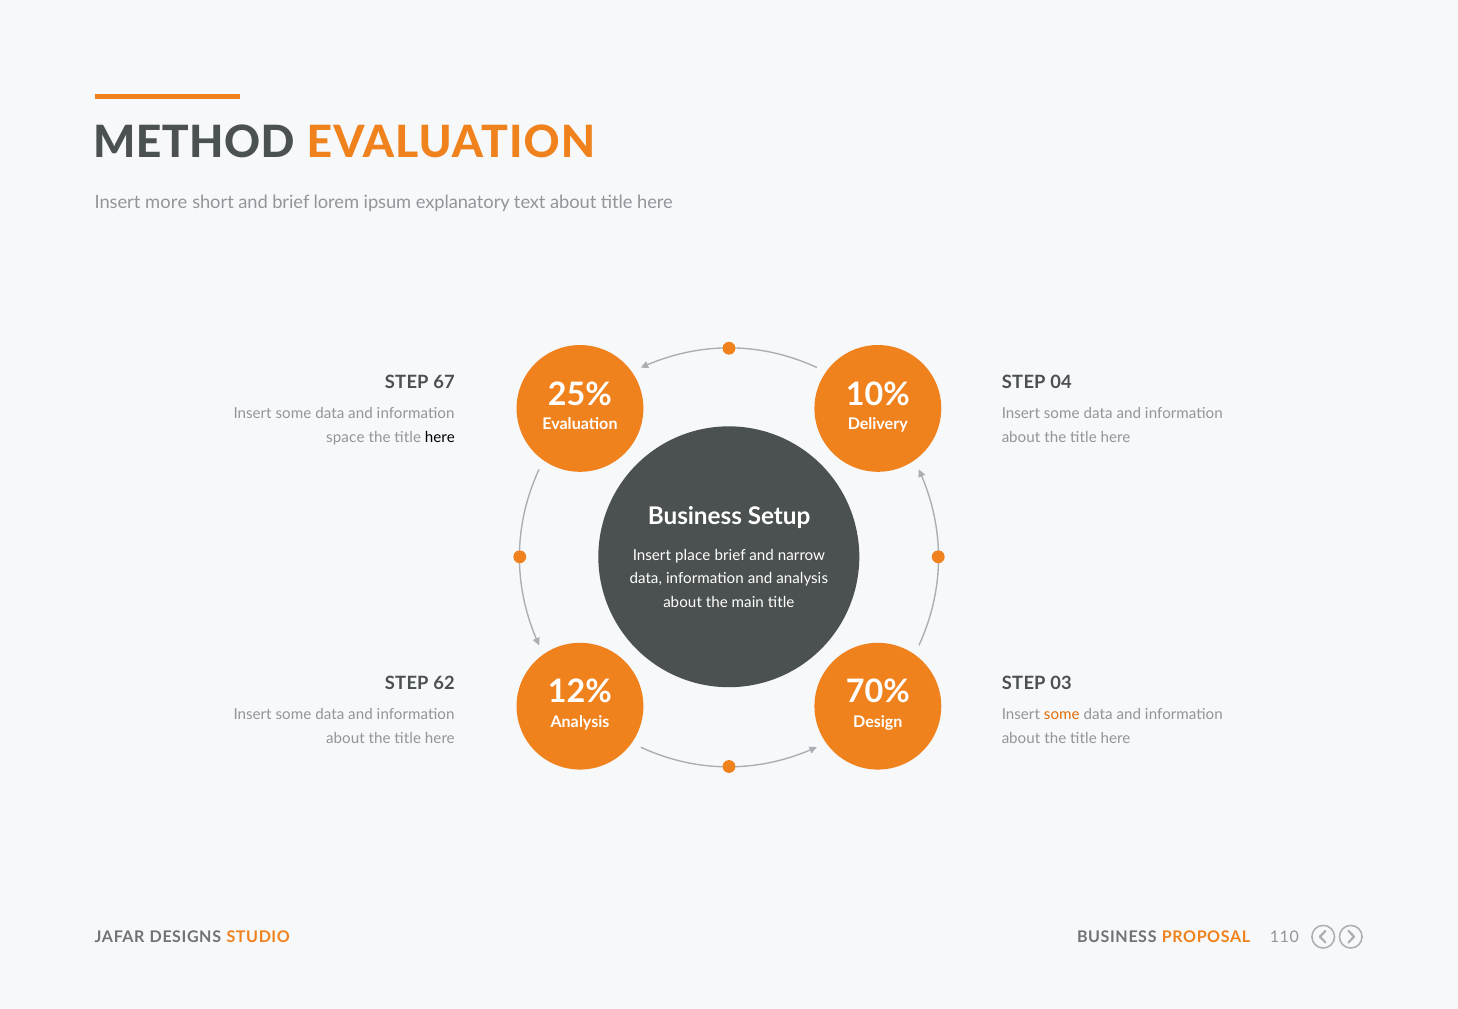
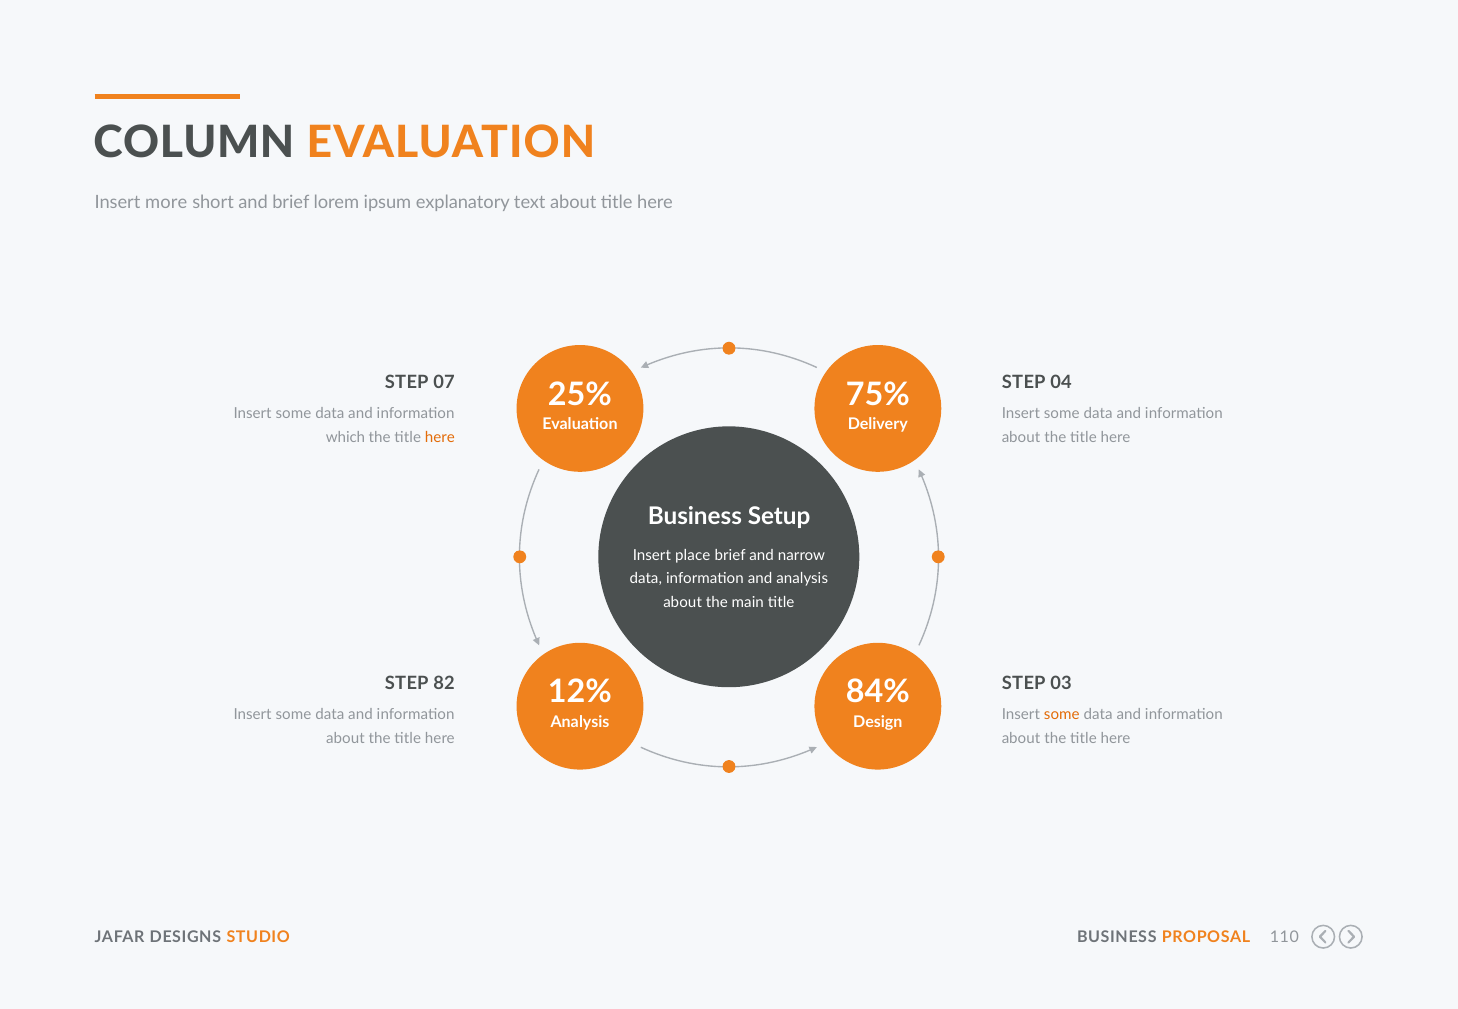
METHOD: METHOD -> COLUMN
67: 67 -> 07
10%: 10% -> 75%
space: space -> which
here at (440, 438) colour: black -> orange
62: 62 -> 82
70%: 70% -> 84%
